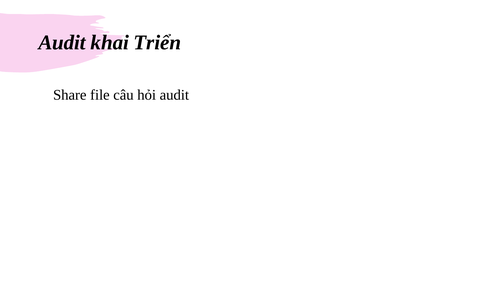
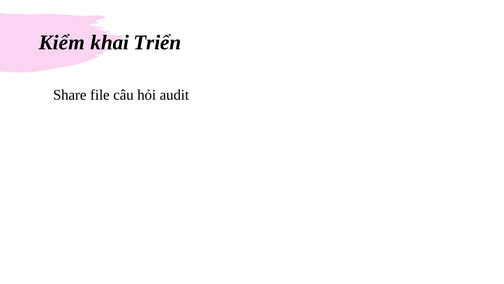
Audit at (62, 42): Audit -> Kiểm
